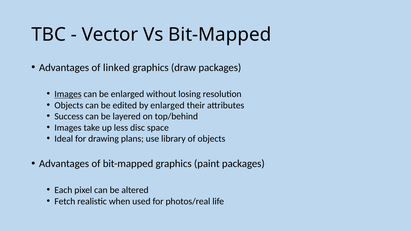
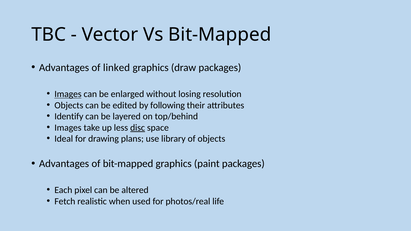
by enlarged: enlarged -> following
Success: Success -> Identify
disc underline: none -> present
